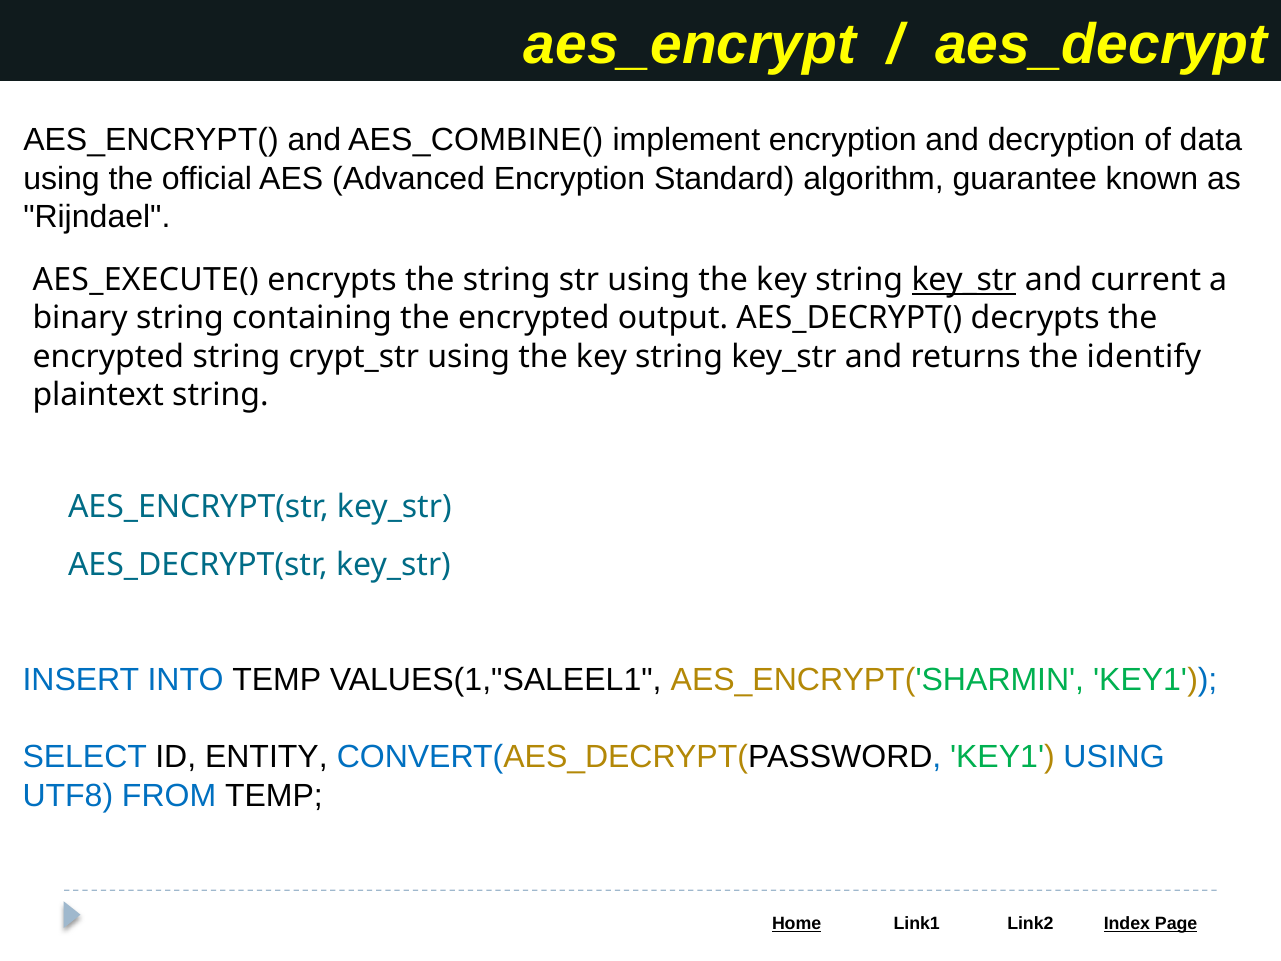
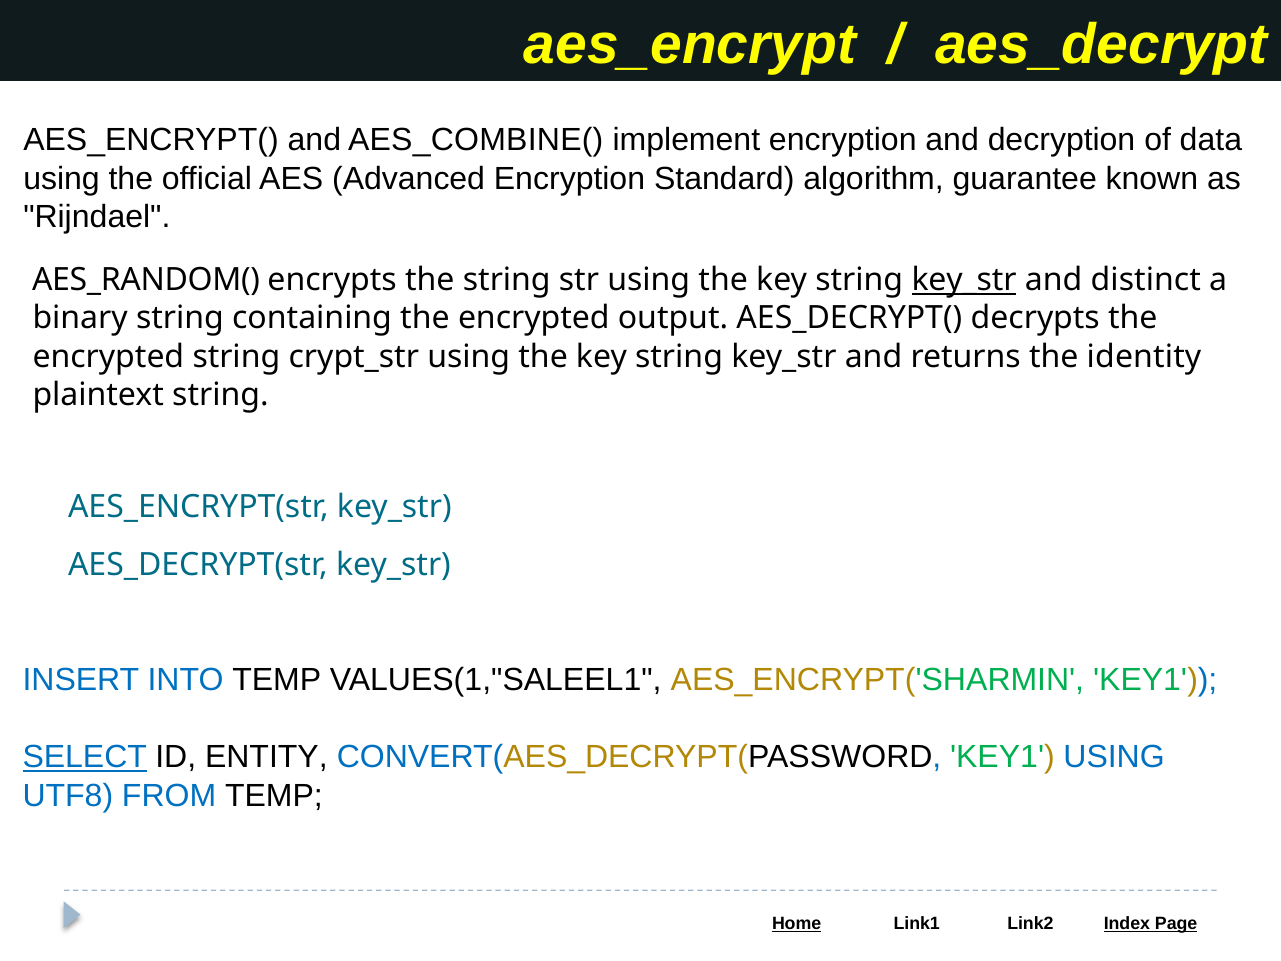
AES_EXECUTE(: AES_EXECUTE( -> AES_RANDOM(
current: current -> distinct
identify: identify -> identity
SELECT underline: none -> present
